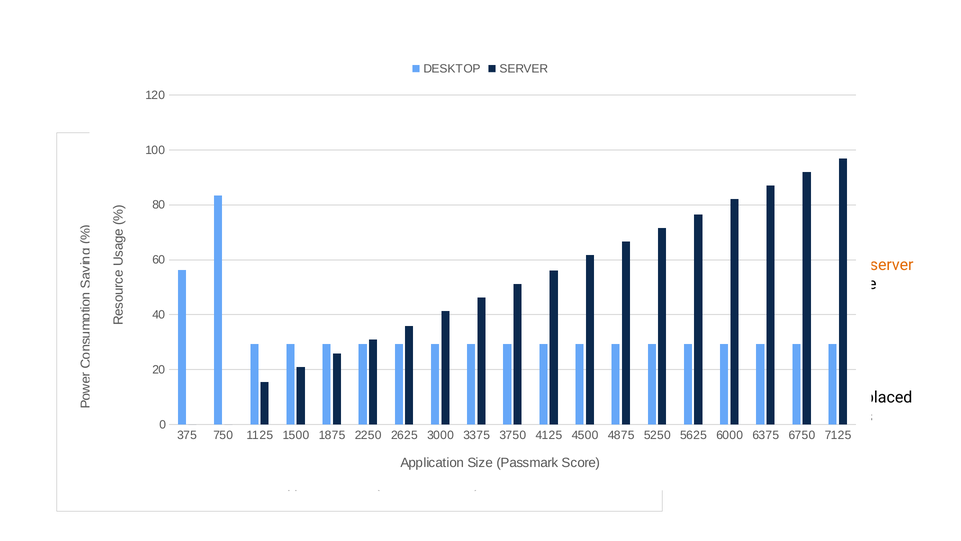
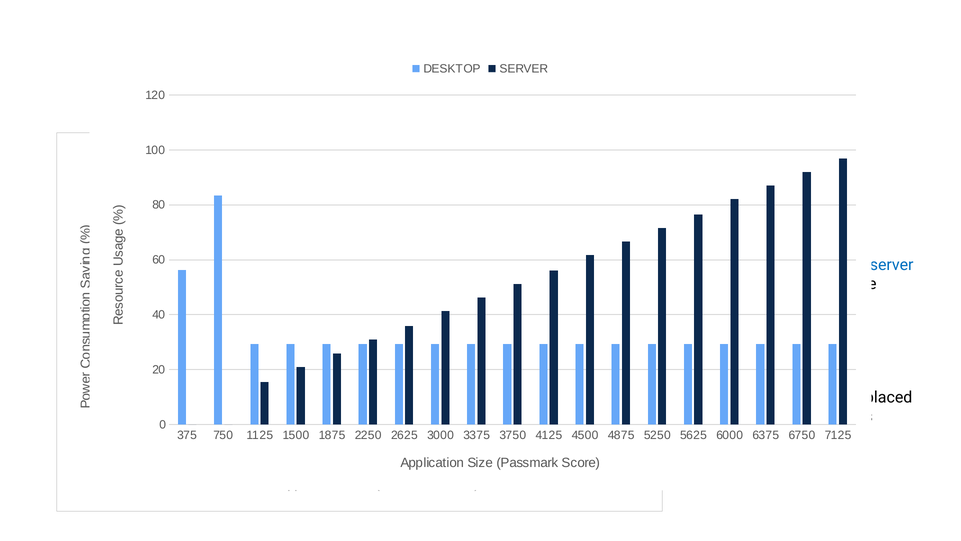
server at (892, 265) colour: orange -> blue
